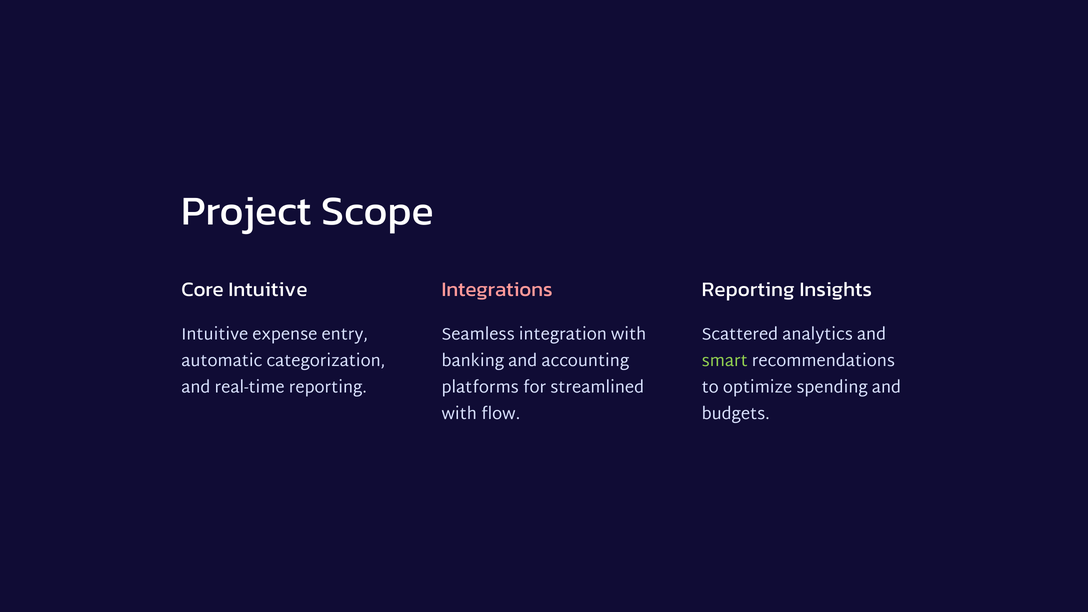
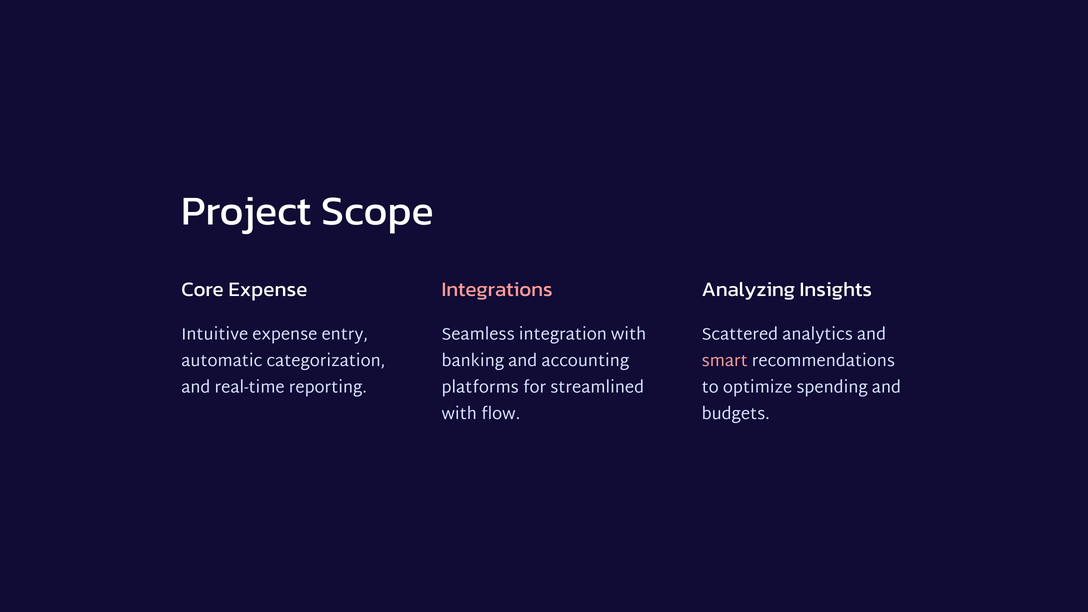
Core Intuitive: Intuitive -> Expense
Reporting at (748, 289): Reporting -> Analyzing
smart colour: light green -> pink
